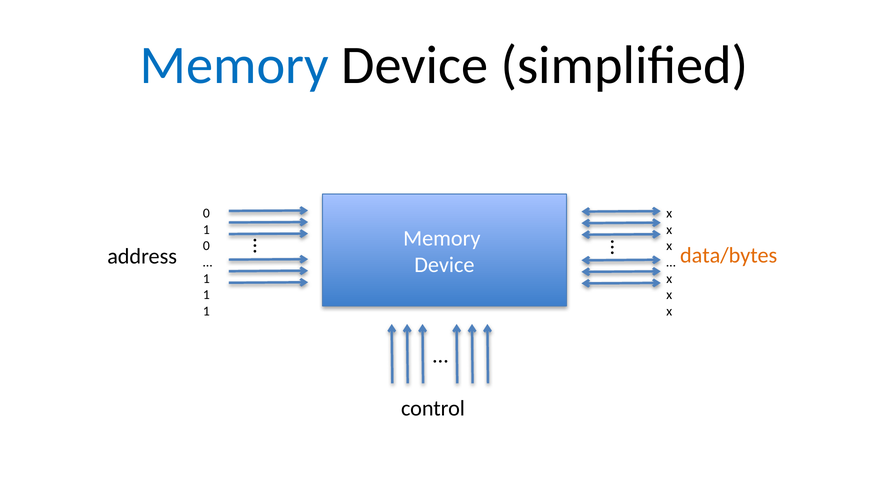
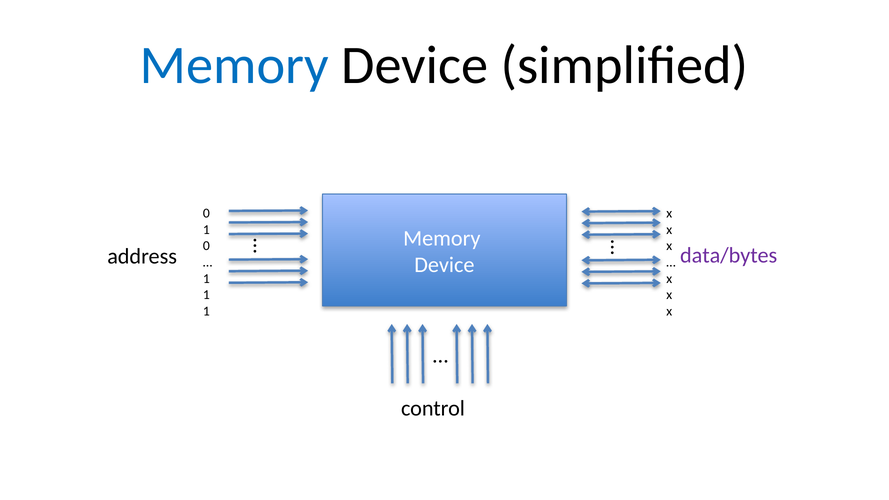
data/bytes colour: orange -> purple
